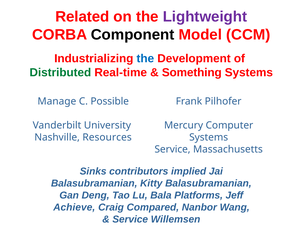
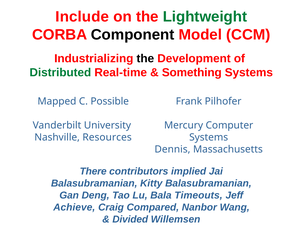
Related: Related -> Include
Lightweight colour: purple -> green
the at (145, 59) colour: blue -> black
Manage: Manage -> Mapped
Service at (173, 150): Service -> Dennis
Sinks: Sinks -> There
Platforms: Platforms -> Timeouts
Service at (130, 220): Service -> Divided
